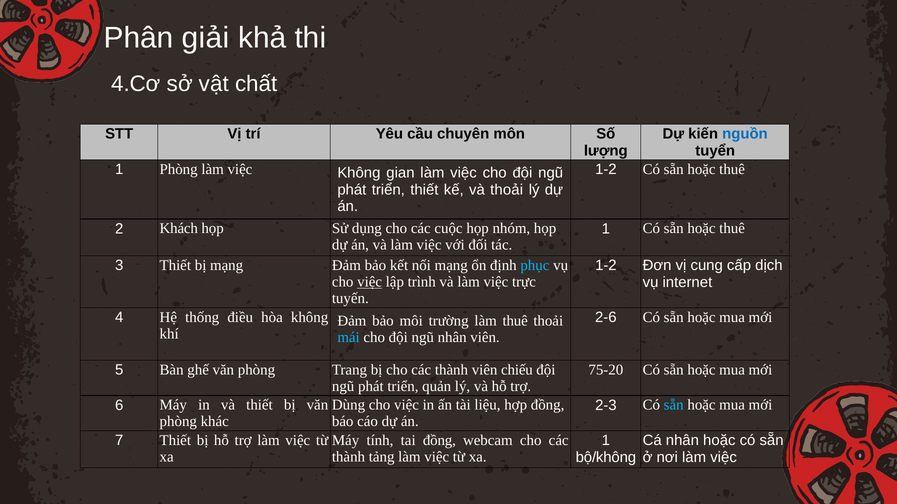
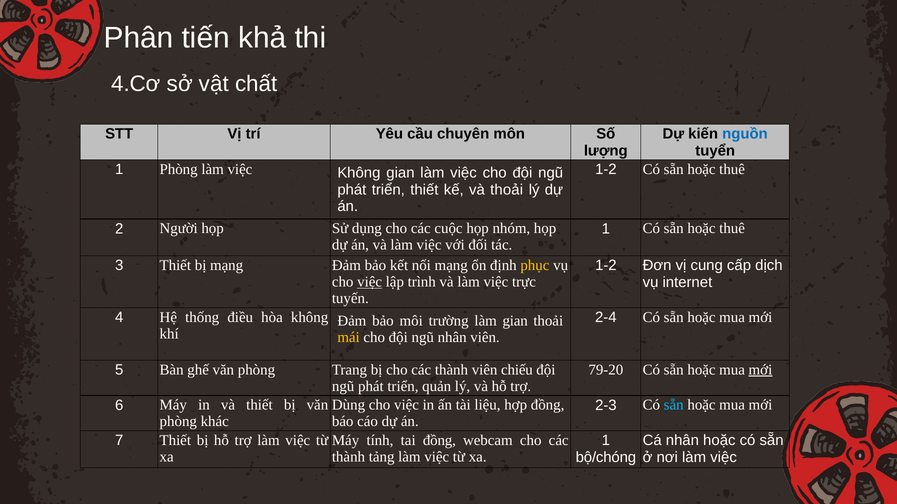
giải: giải -> tiến
Khách: Khách -> Người
phục colour: light blue -> yellow
2-6: 2-6 -> 2-4
làm thuê: thuê -> gian
mái colour: light blue -> yellow
75-20: 75-20 -> 79-20
mới at (760, 370) underline: none -> present
bộ/không: bộ/không -> bộ/chóng
